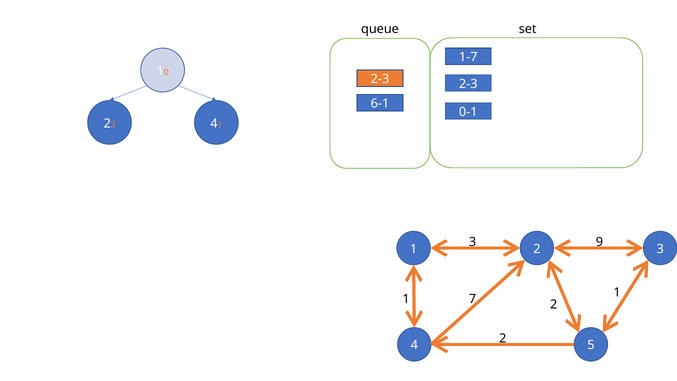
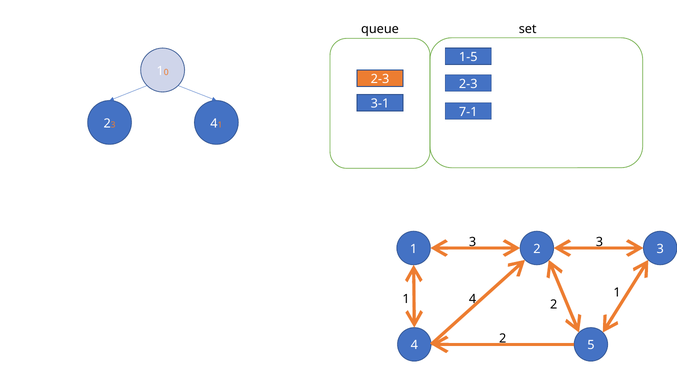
1-7: 1-7 -> 1-5
6-1: 6-1 -> 3-1
0-1: 0-1 -> 7-1
3 9: 9 -> 3
1 7: 7 -> 4
